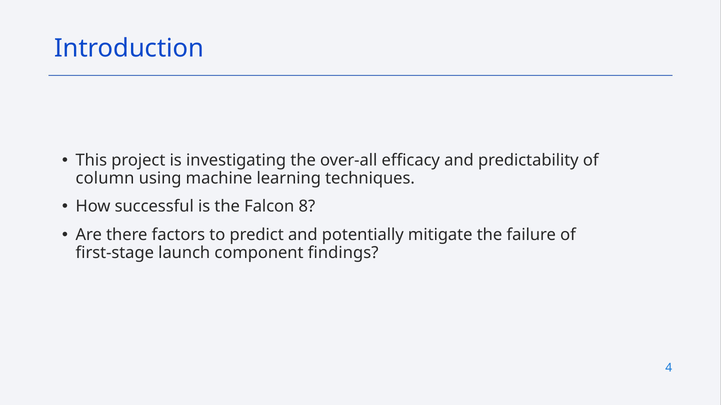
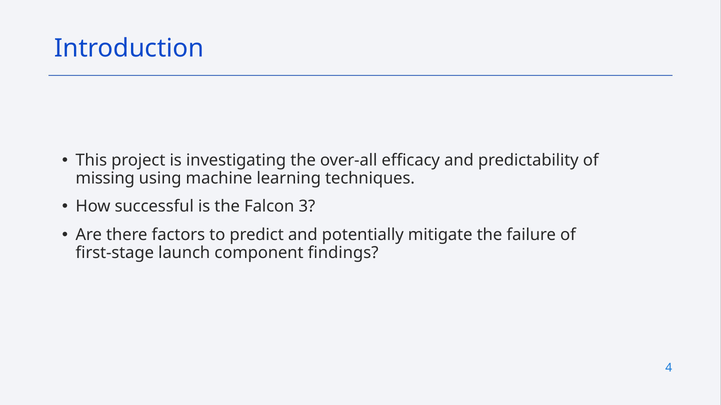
column: column -> missing
8: 8 -> 3
